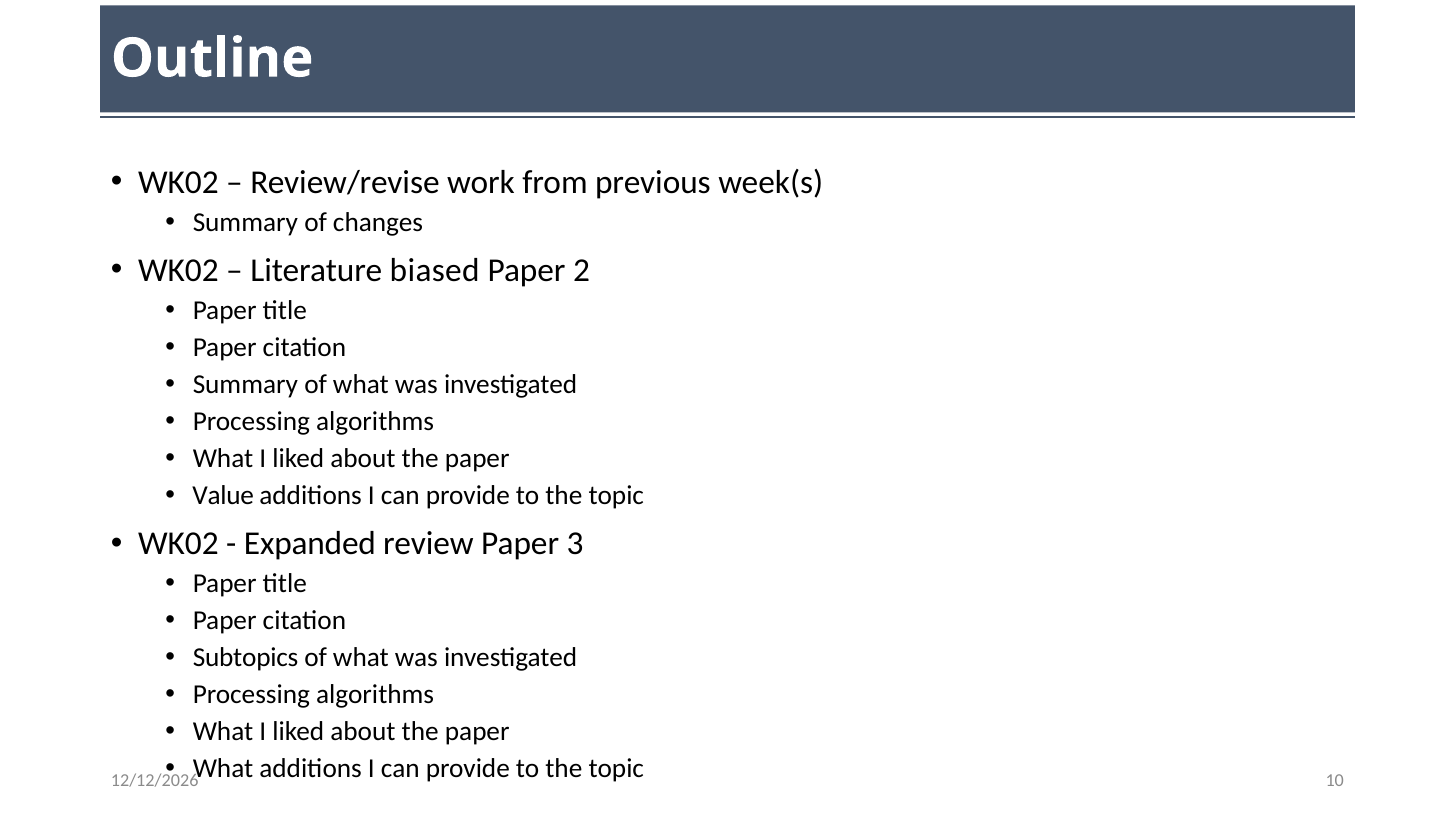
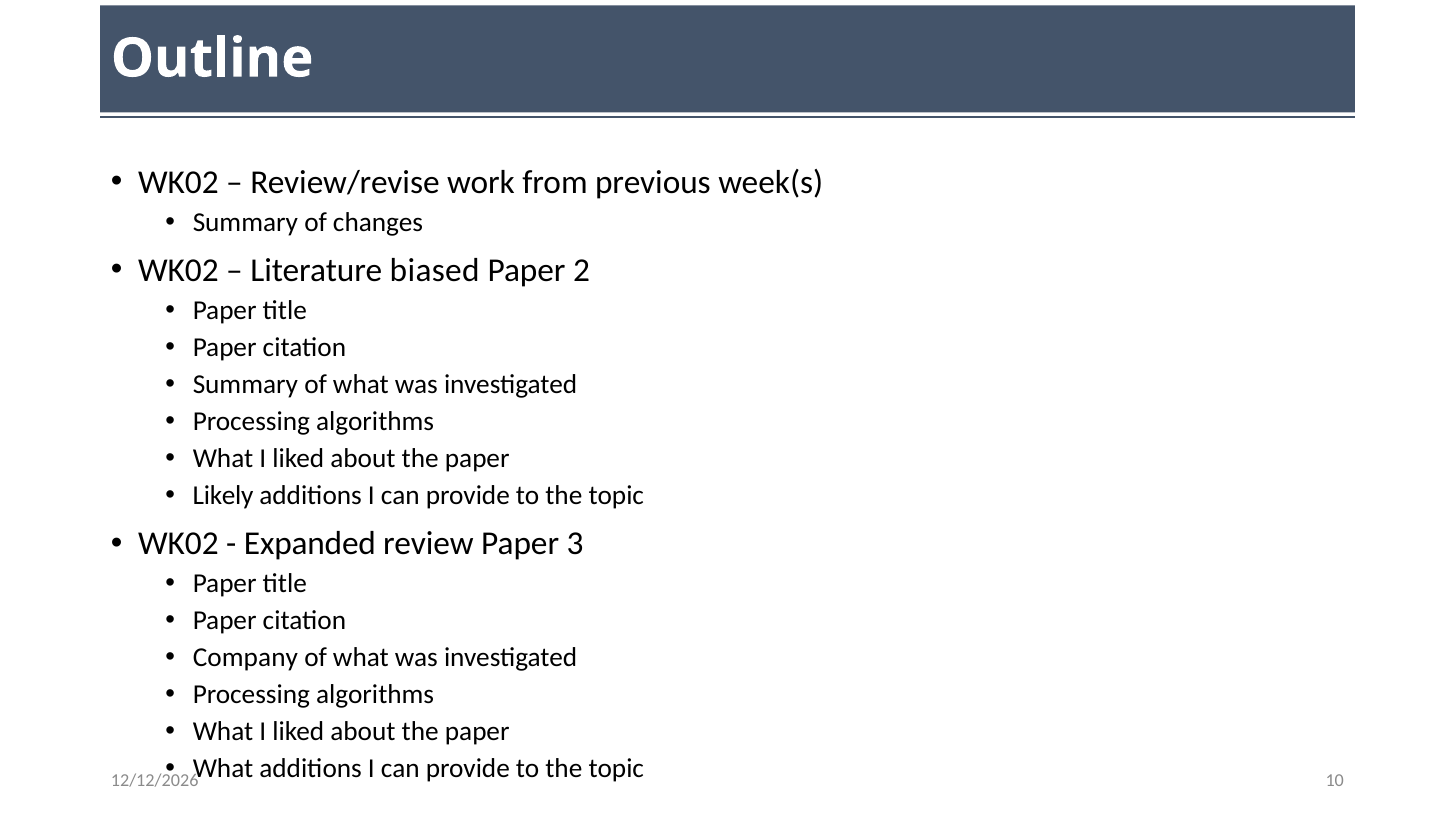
Value: Value -> Likely
Subtopics: Subtopics -> Company
